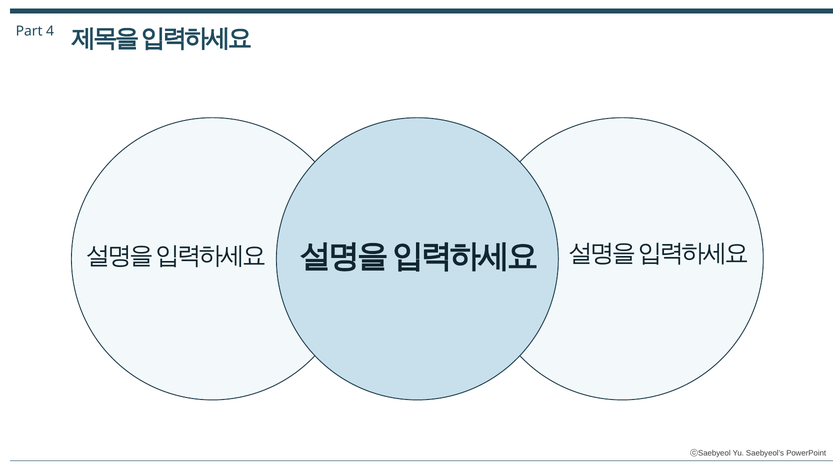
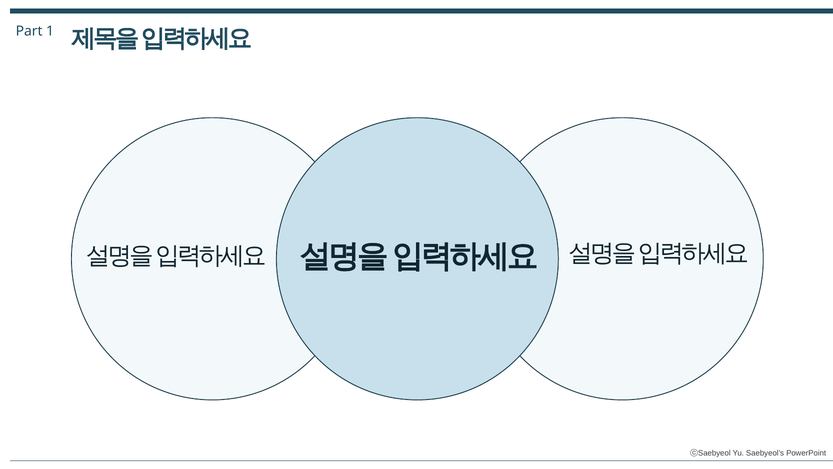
4: 4 -> 1
